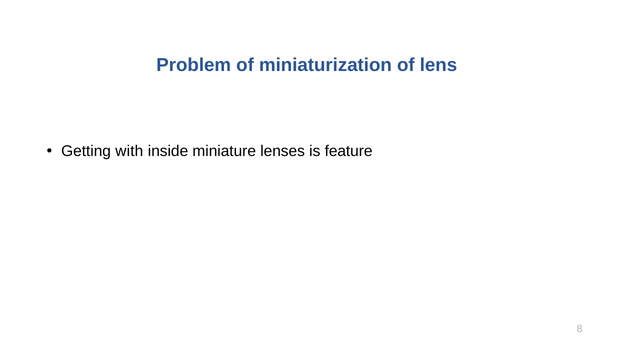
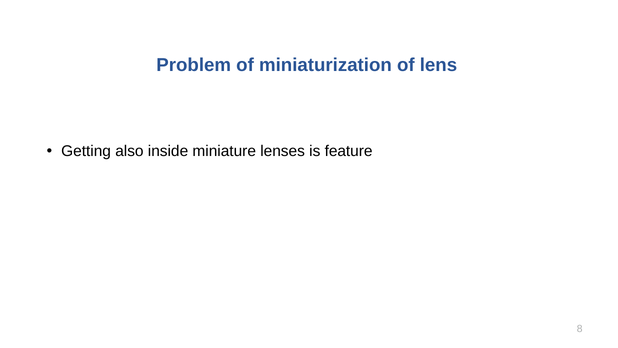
with: with -> also
